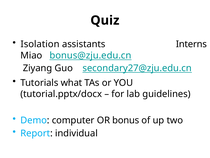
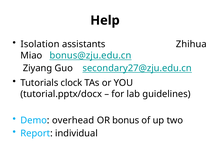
Quiz: Quiz -> Help
Interns: Interns -> Zhihua
what: what -> clock
computer: computer -> overhead
